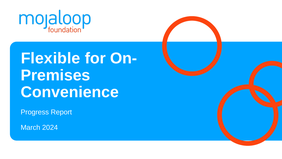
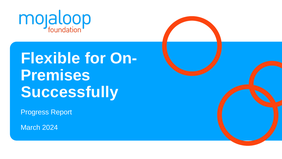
Convenience: Convenience -> Successfully
